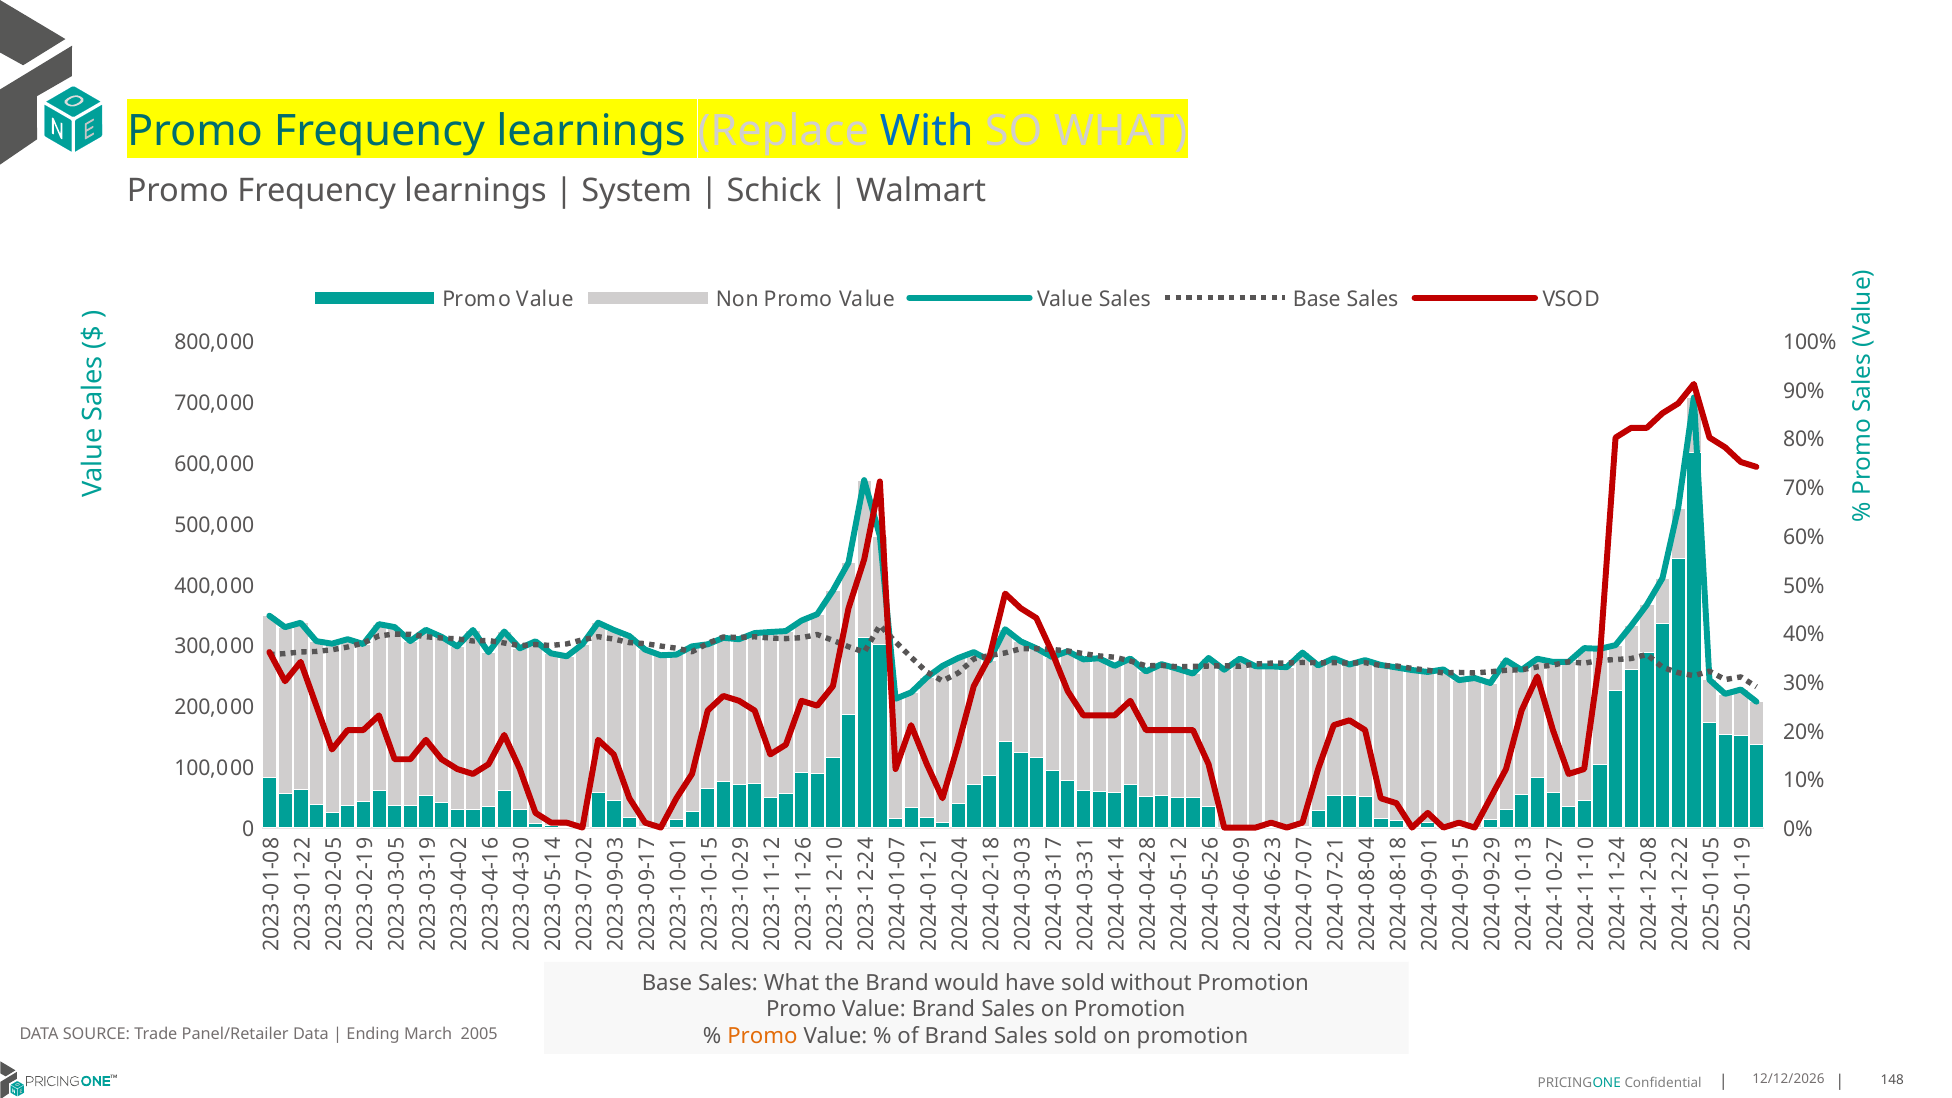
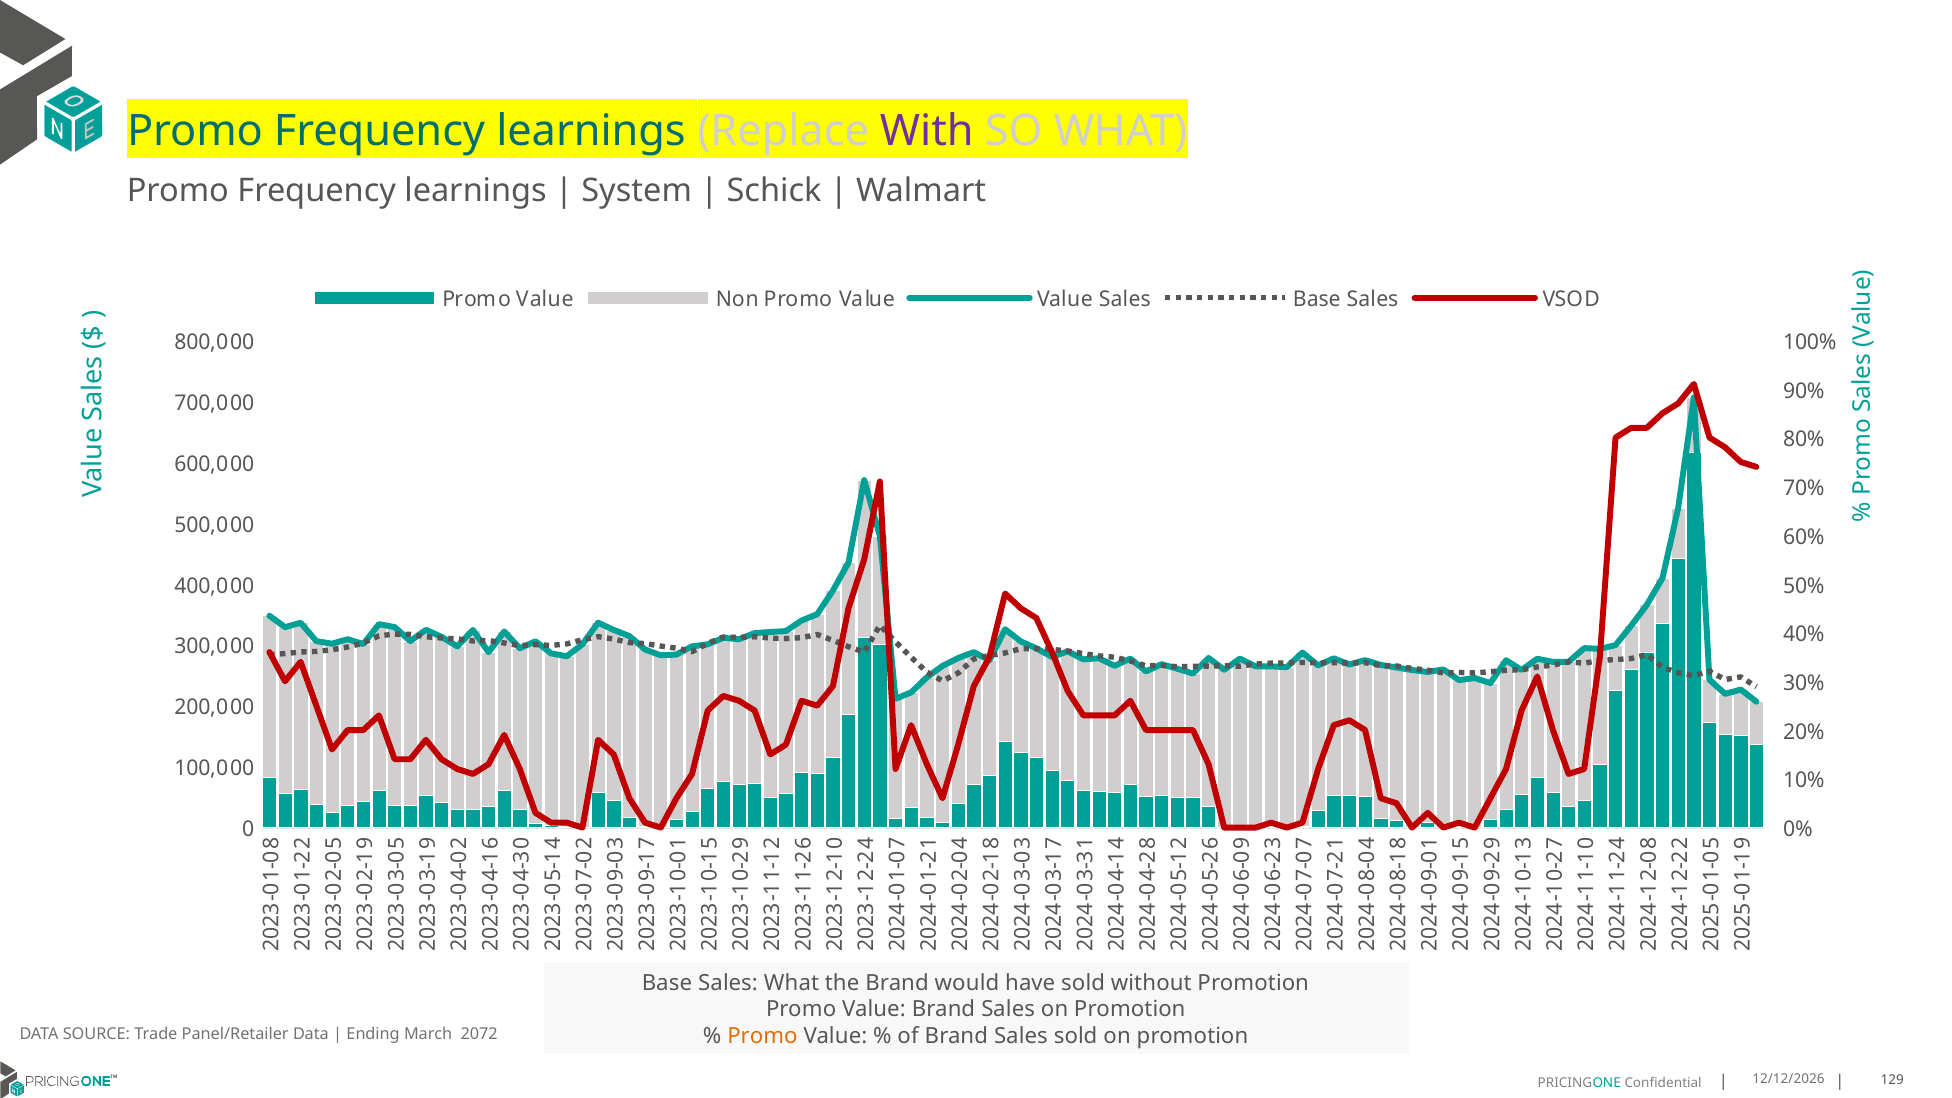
With colour: blue -> purple
2005: 2005 -> 2072
148: 148 -> 129
